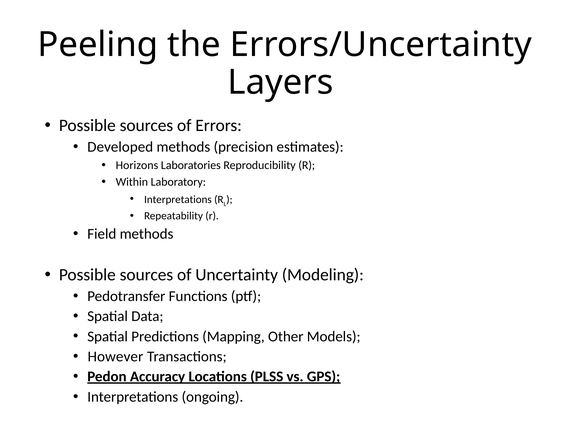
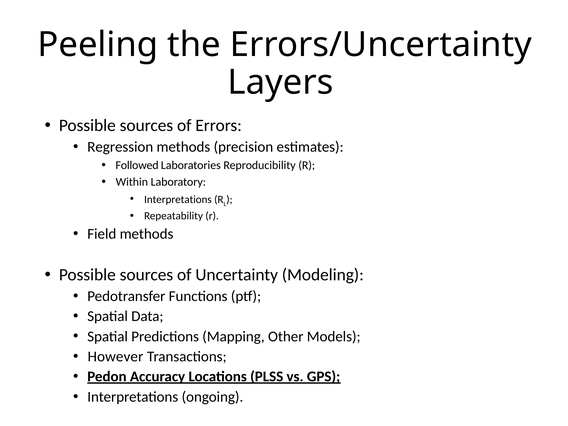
Developed: Developed -> Regression
Horizons: Horizons -> Followed
